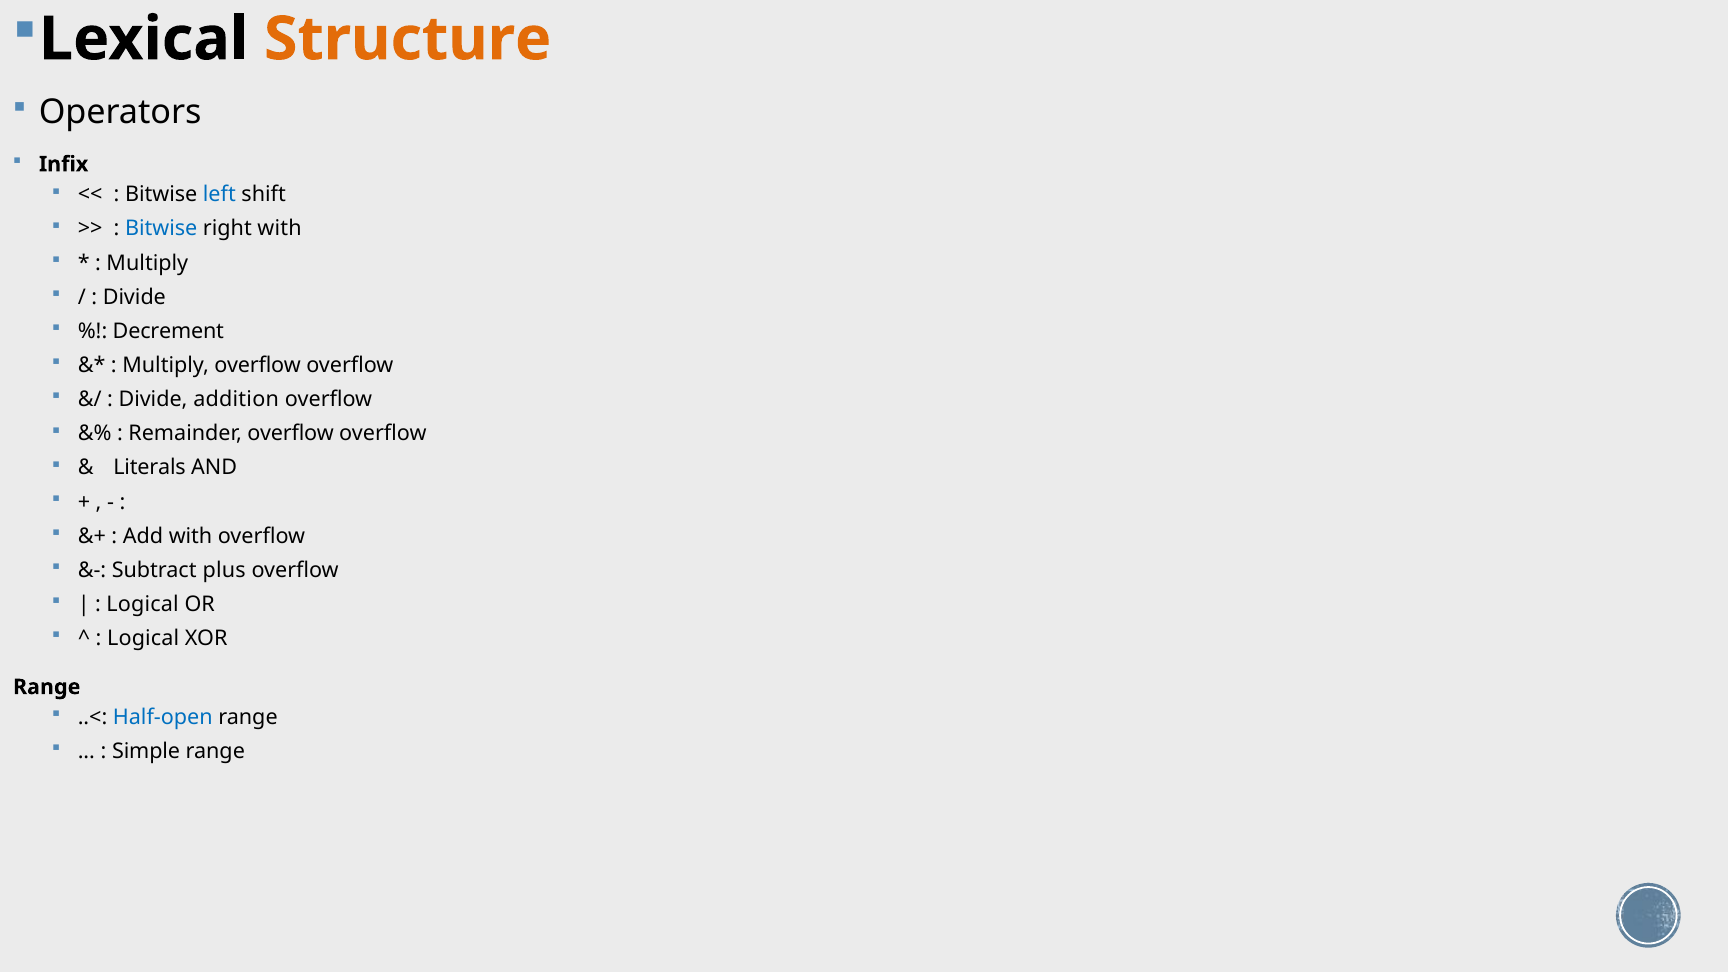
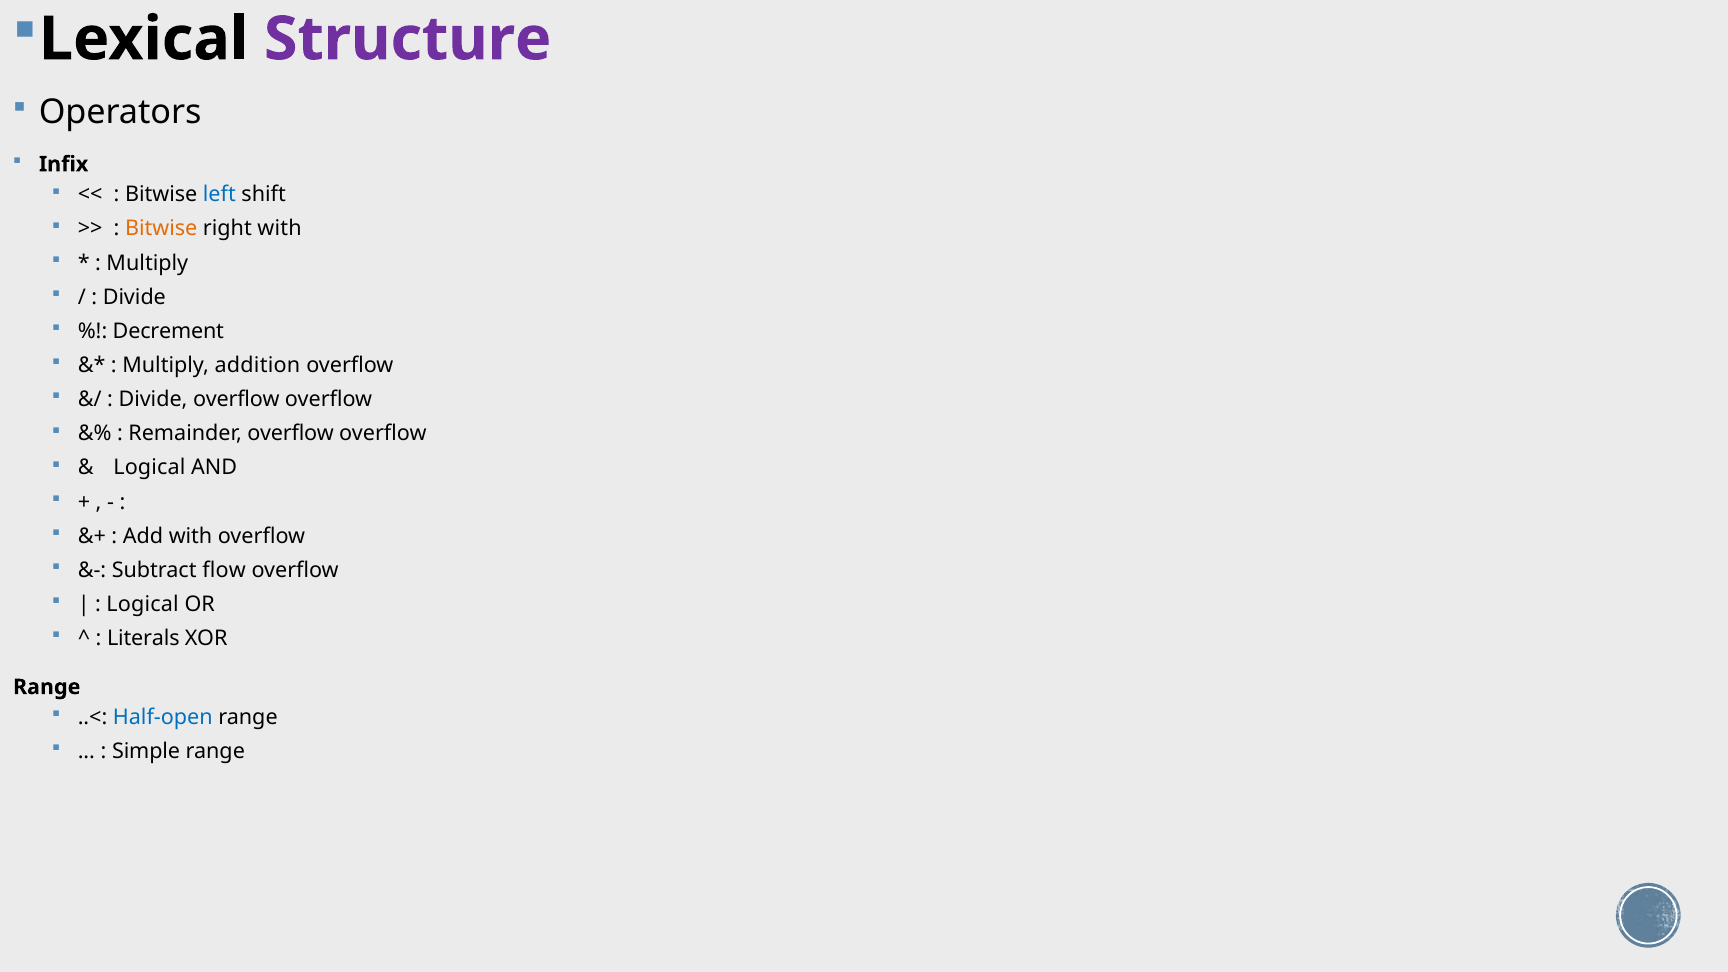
Structure colour: orange -> purple
Bitwise at (161, 229) colour: blue -> orange
Multiply overflow: overflow -> addition
Divide addition: addition -> overflow
Literals at (150, 468): Literals -> Logical
plus: plus -> flow
Logical at (143, 638): Logical -> Literals
